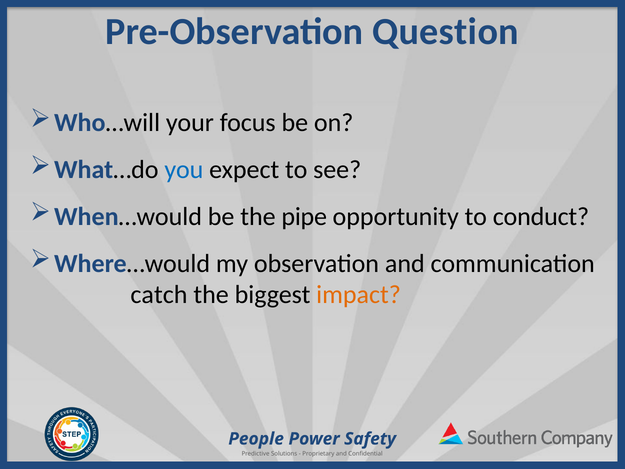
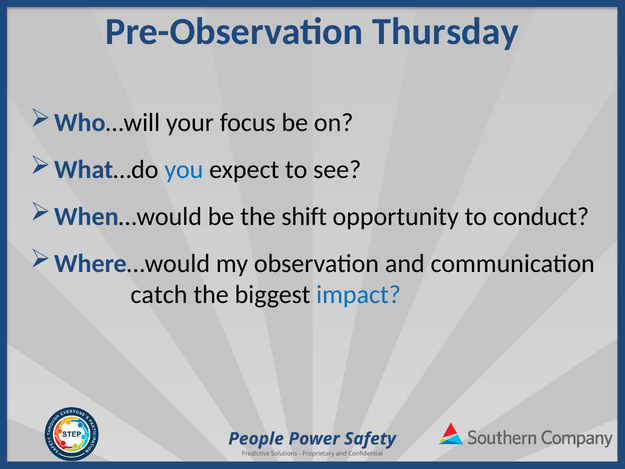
Question: Question -> Thursday
pipe: pipe -> shift
impact colour: orange -> blue
